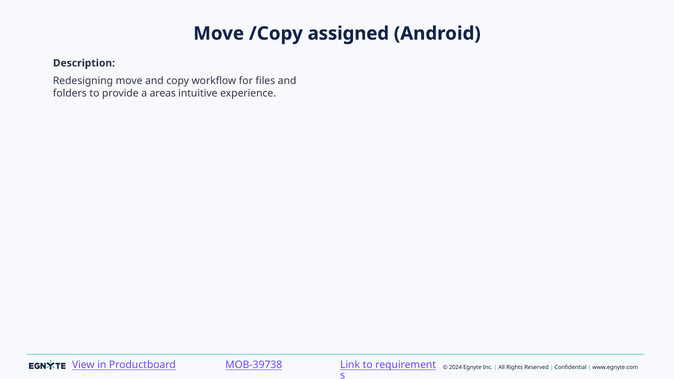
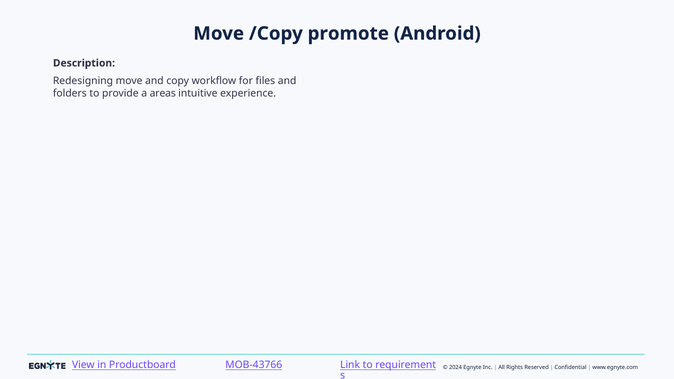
assigned: assigned -> promote
MOB-39738: MOB-39738 -> MOB-43766
